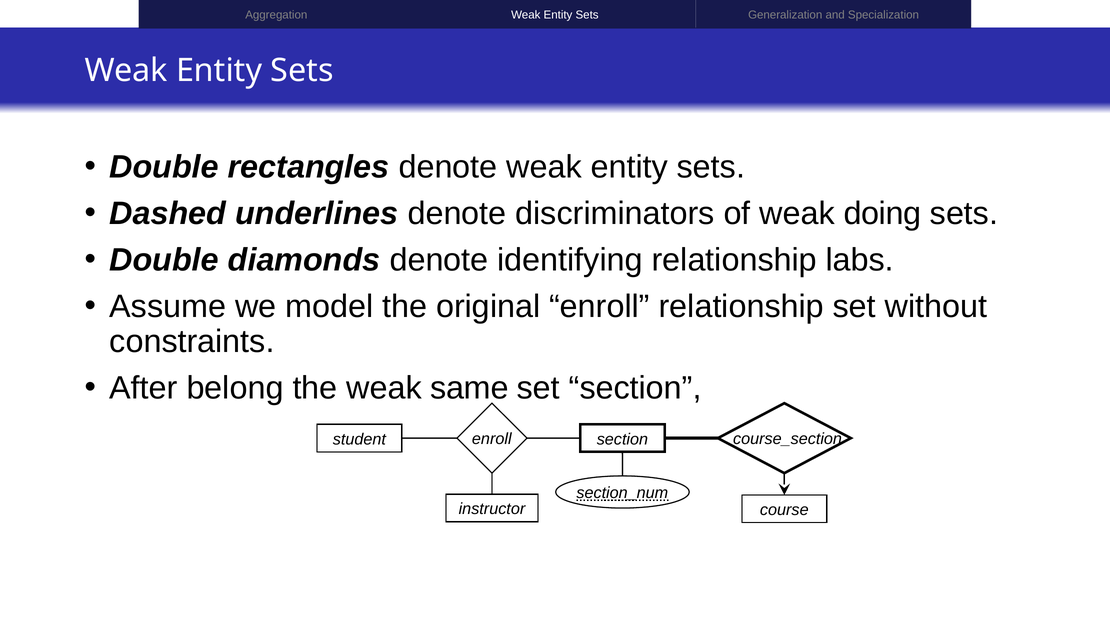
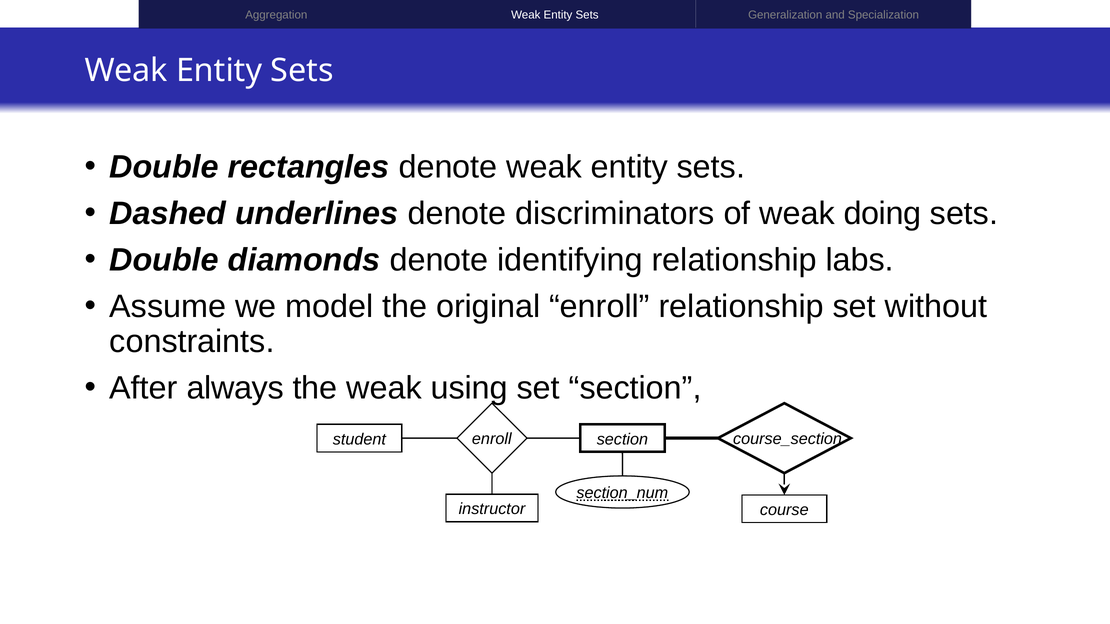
belong: belong -> always
same: same -> using
